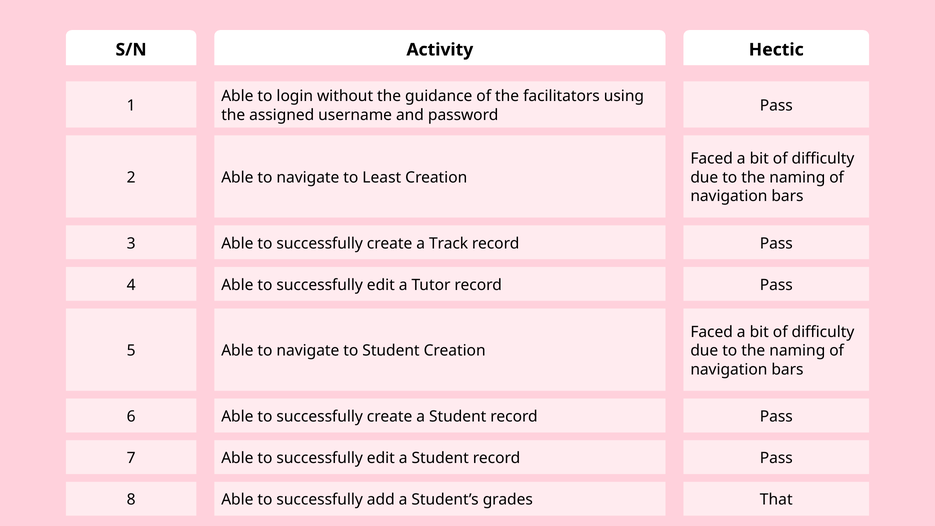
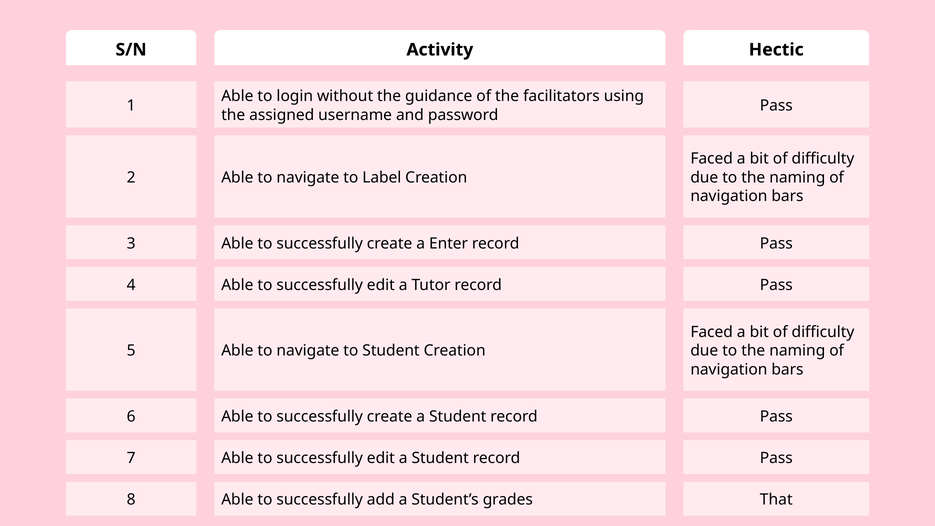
Least: Least -> Label
Track: Track -> Enter
